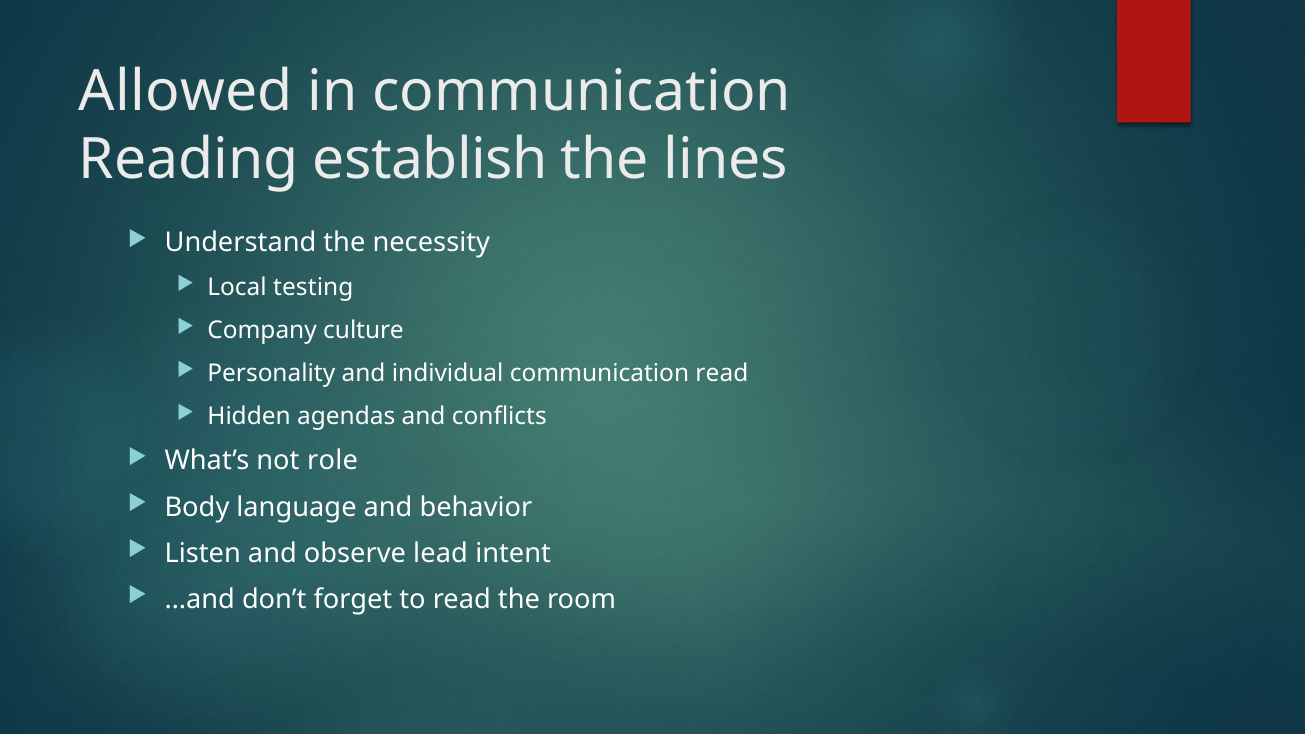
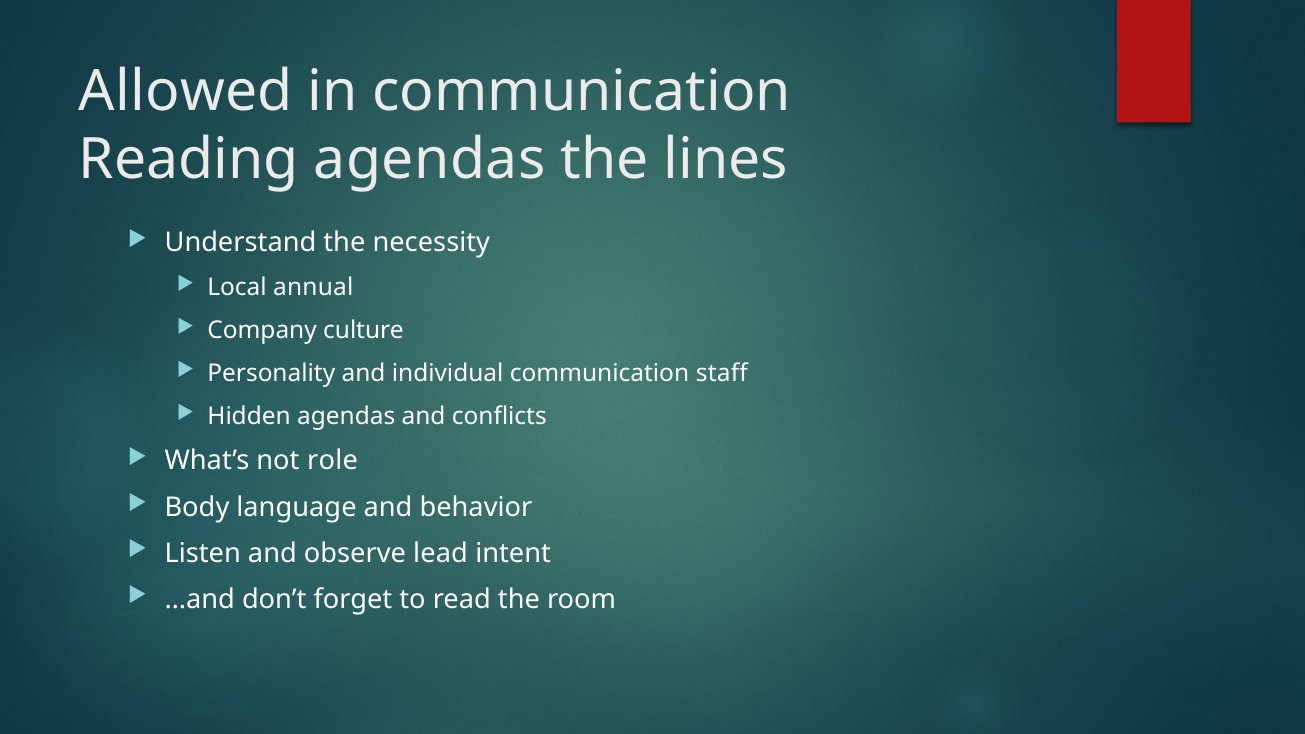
Reading establish: establish -> agendas
testing: testing -> annual
communication read: read -> staff
